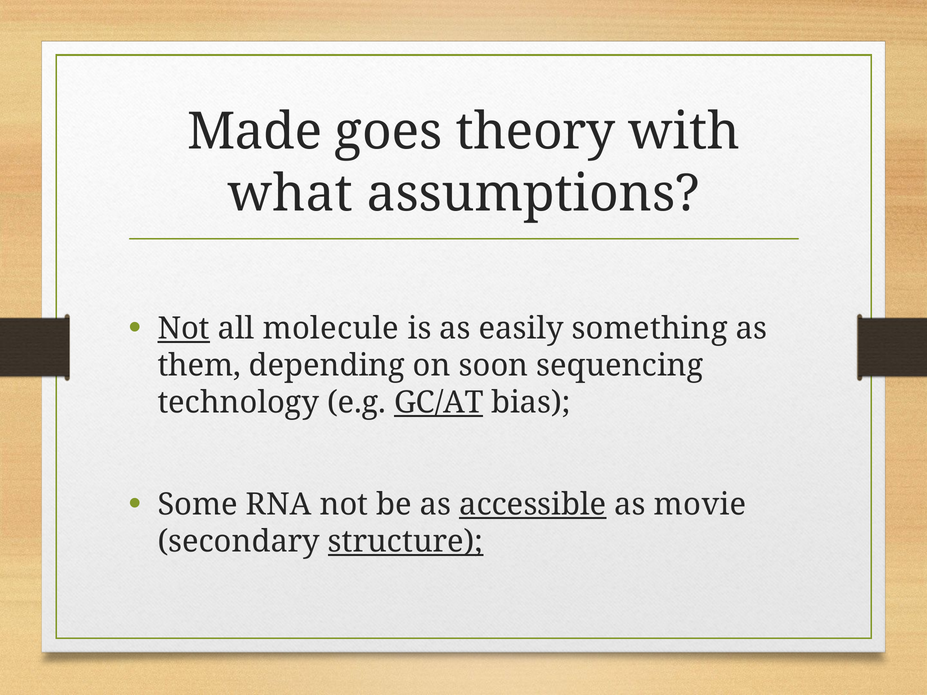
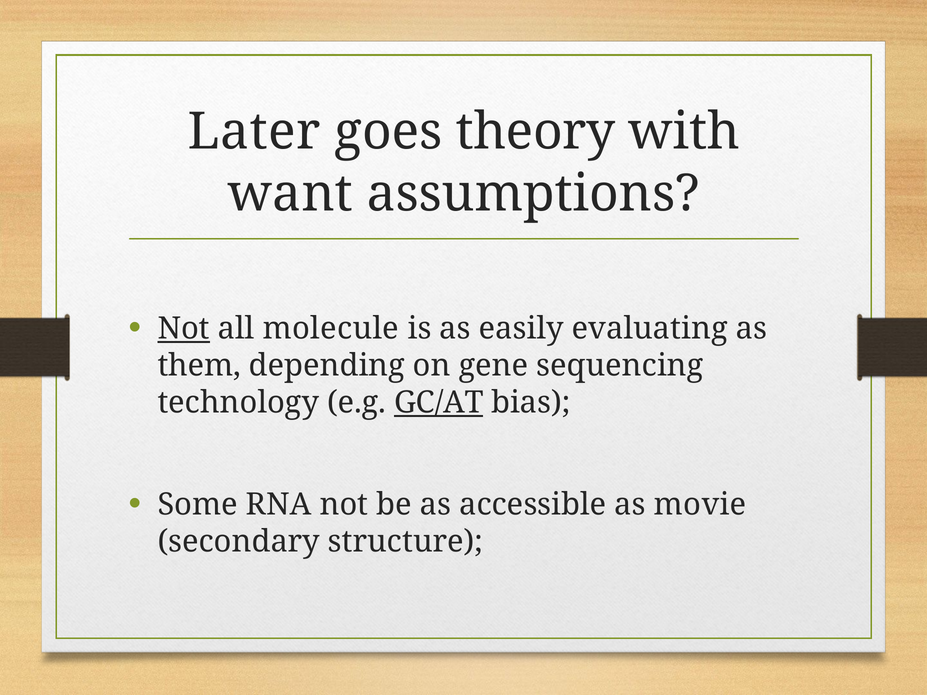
Made: Made -> Later
what: what -> want
something: something -> evaluating
soon: soon -> gene
accessible underline: present -> none
structure underline: present -> none
